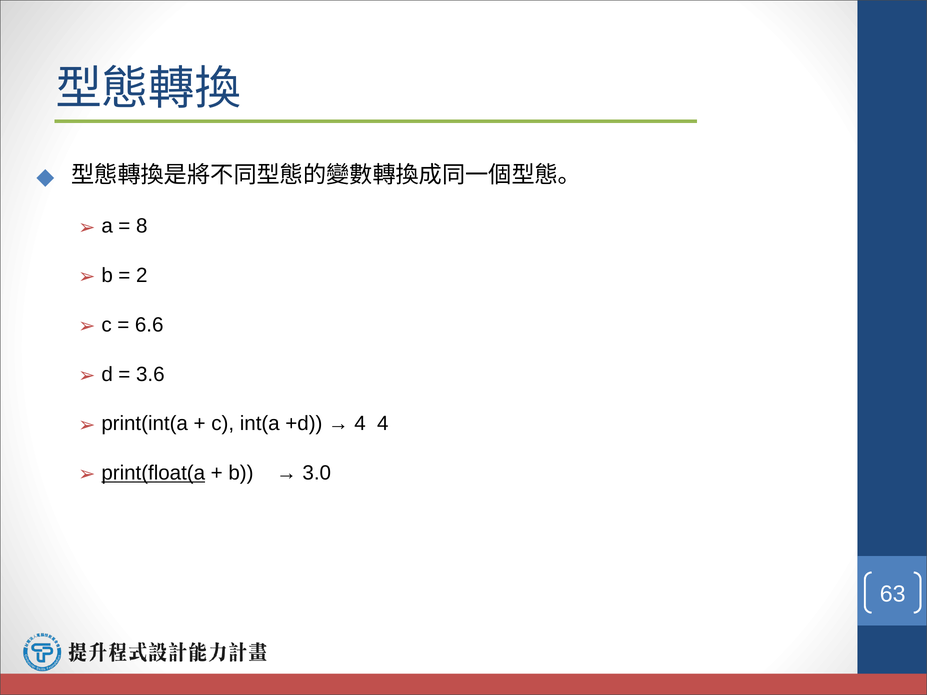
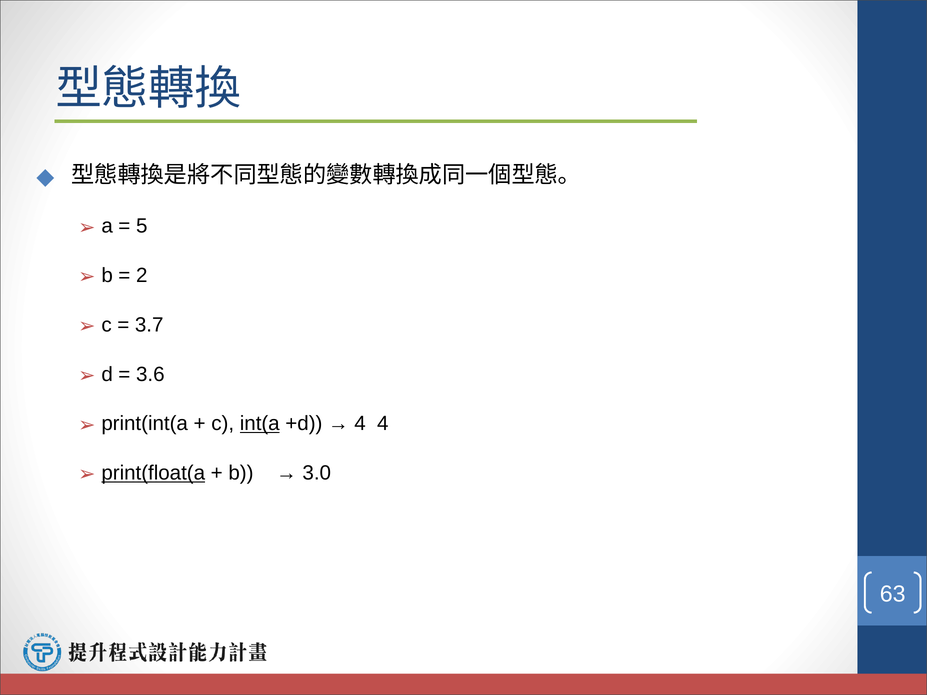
8: 8 -> 5
6.6: 6.6 -> 3.7
int(a underline: none -> present
